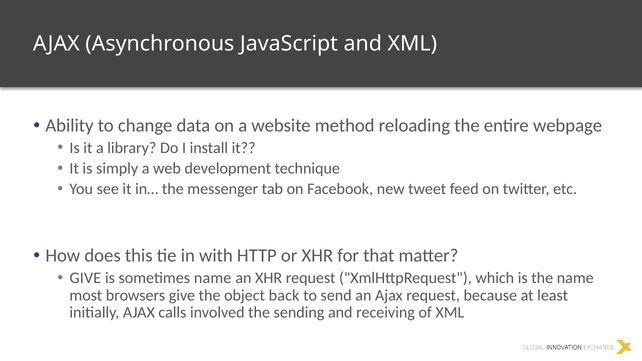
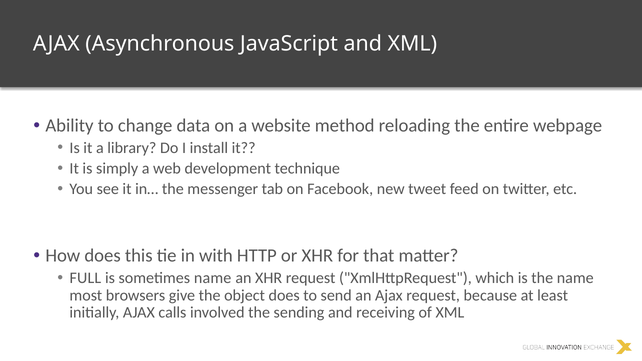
GIVE at (85, 278): GIVE -> FULL
object back: back -> does
